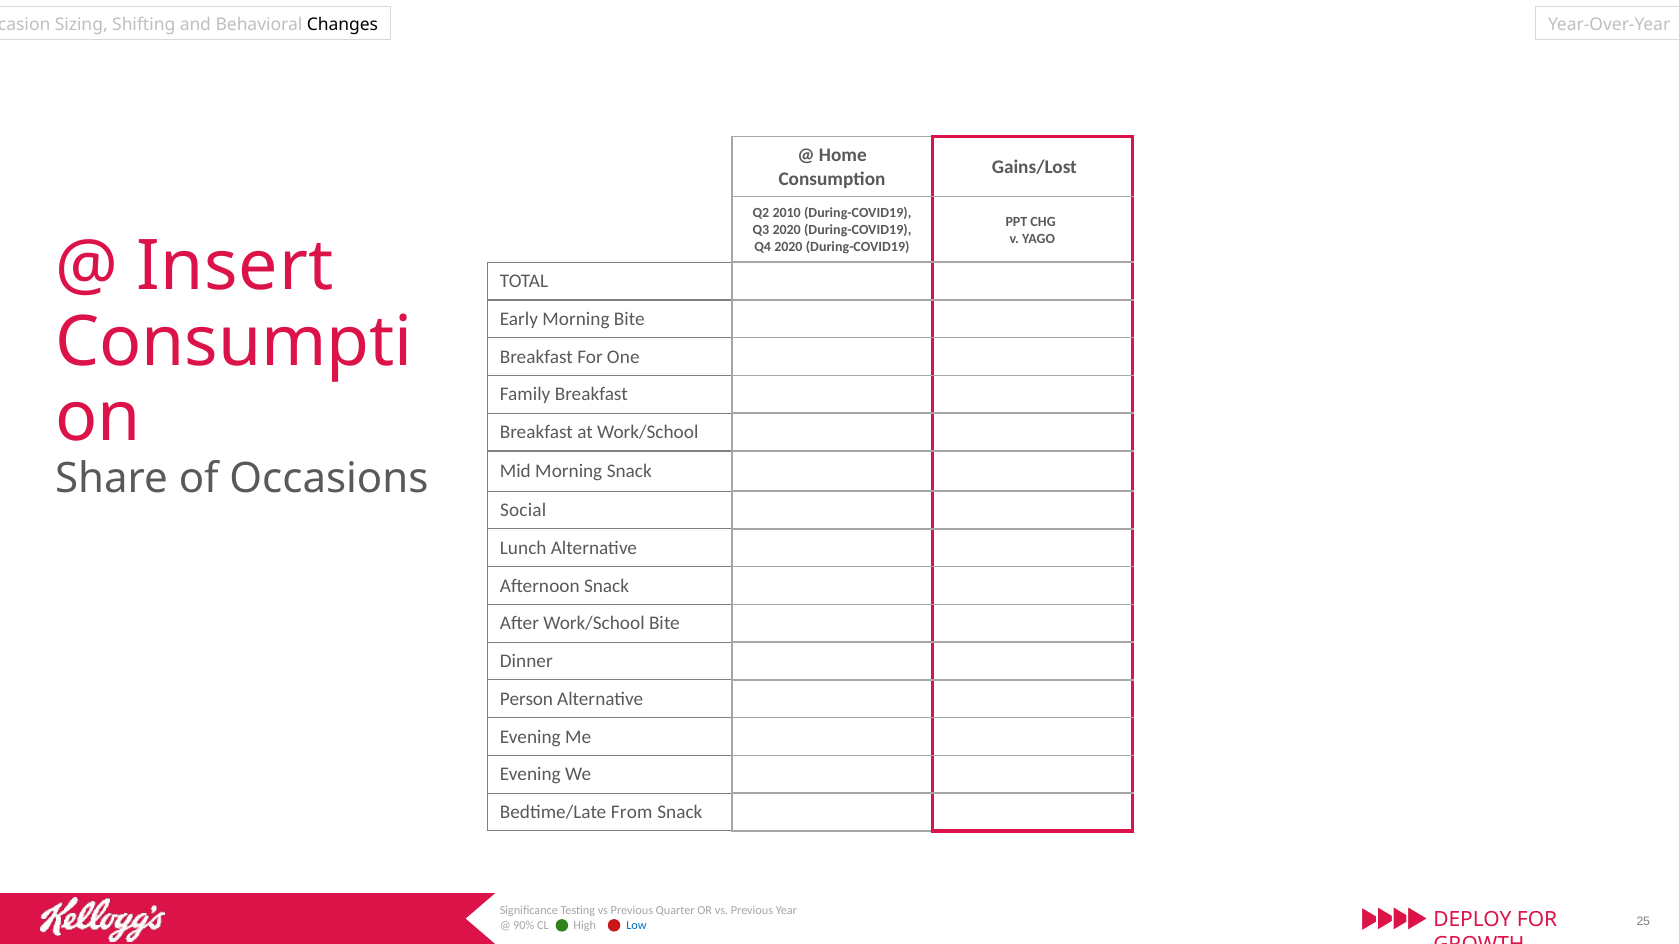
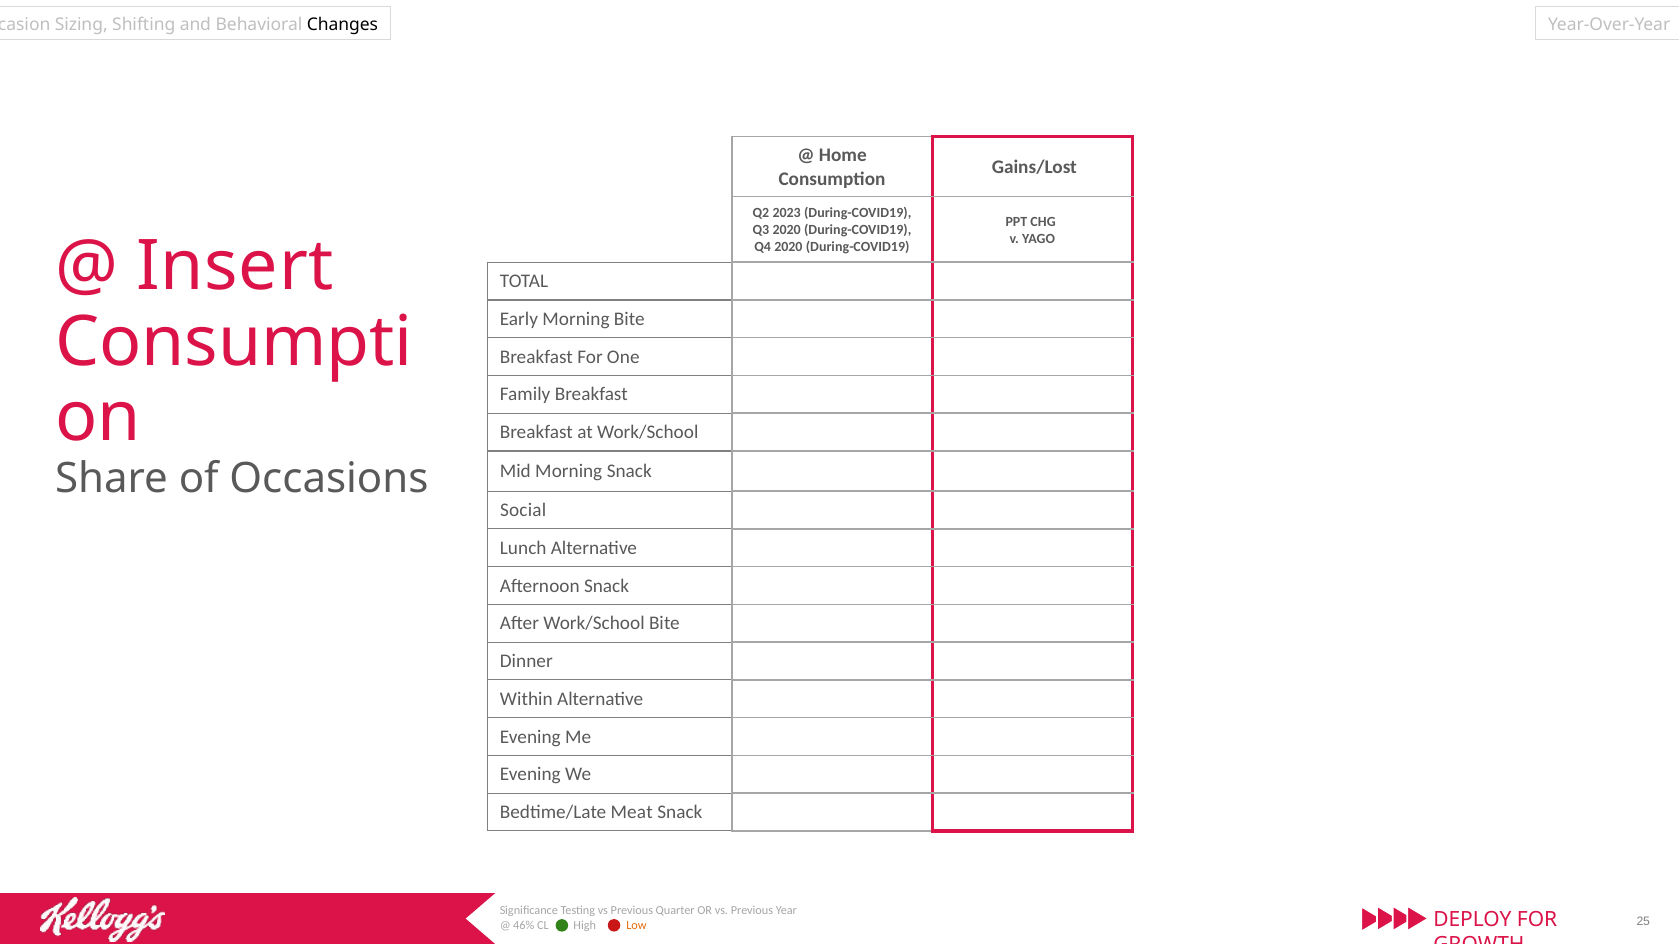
2010: 2010 -> 2023
Person: Person -> Within
From: From -> Meat
90%: 90% -> 46%
Low colour: blue -> orange
